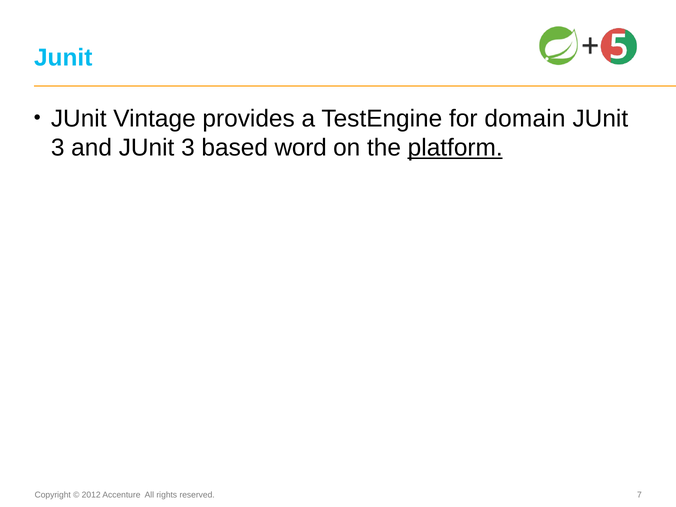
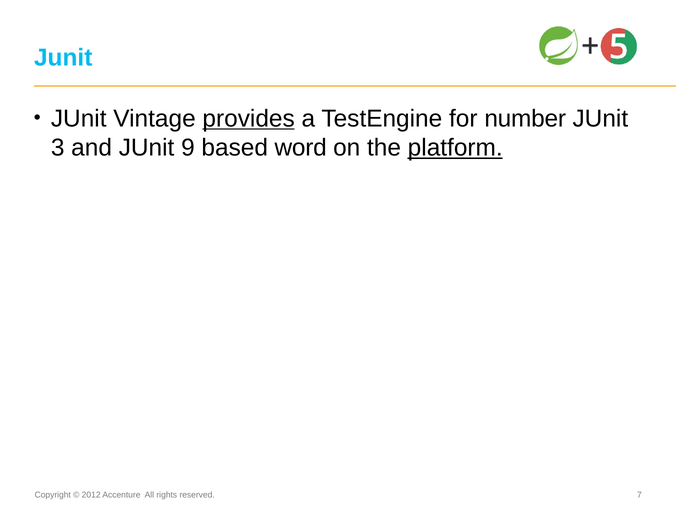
provides underline: none -> present
domain: domain -> number
and JUnit 3: 3 -> 9
